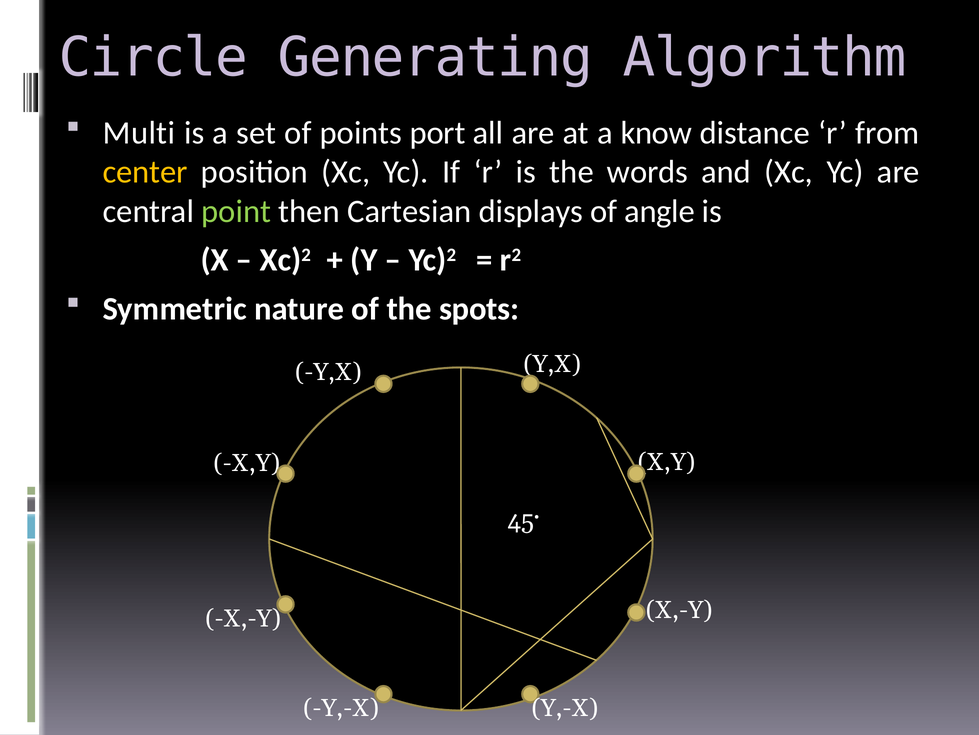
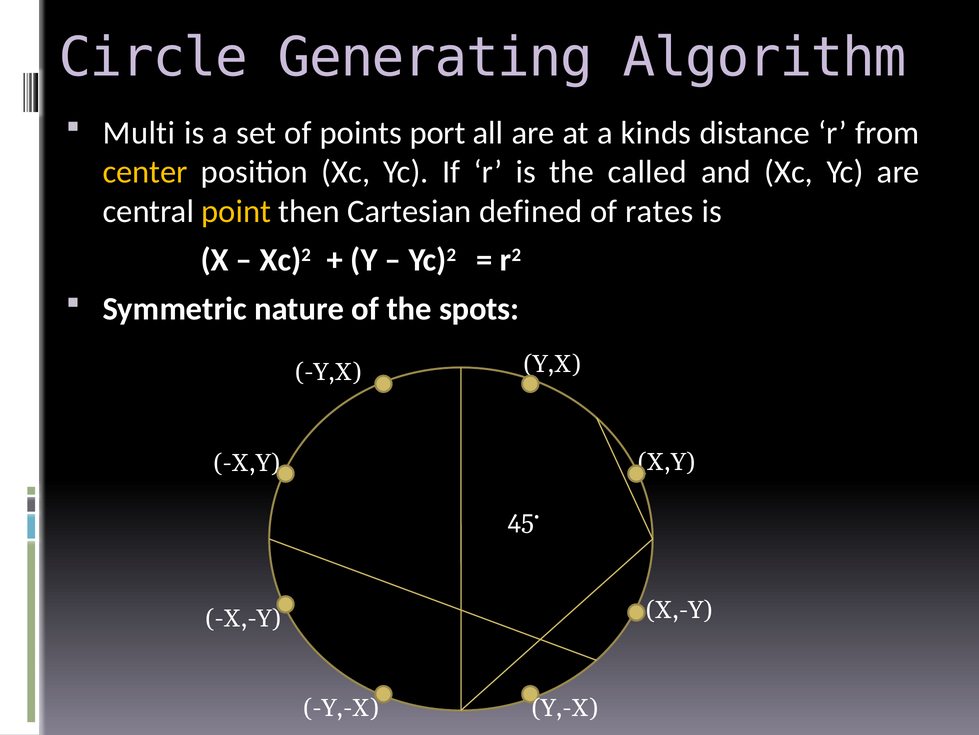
know: know -> kinds
words: words -> called
point colour: light green -> yellow
displays: displays -> defined
angle: angle -> rates
